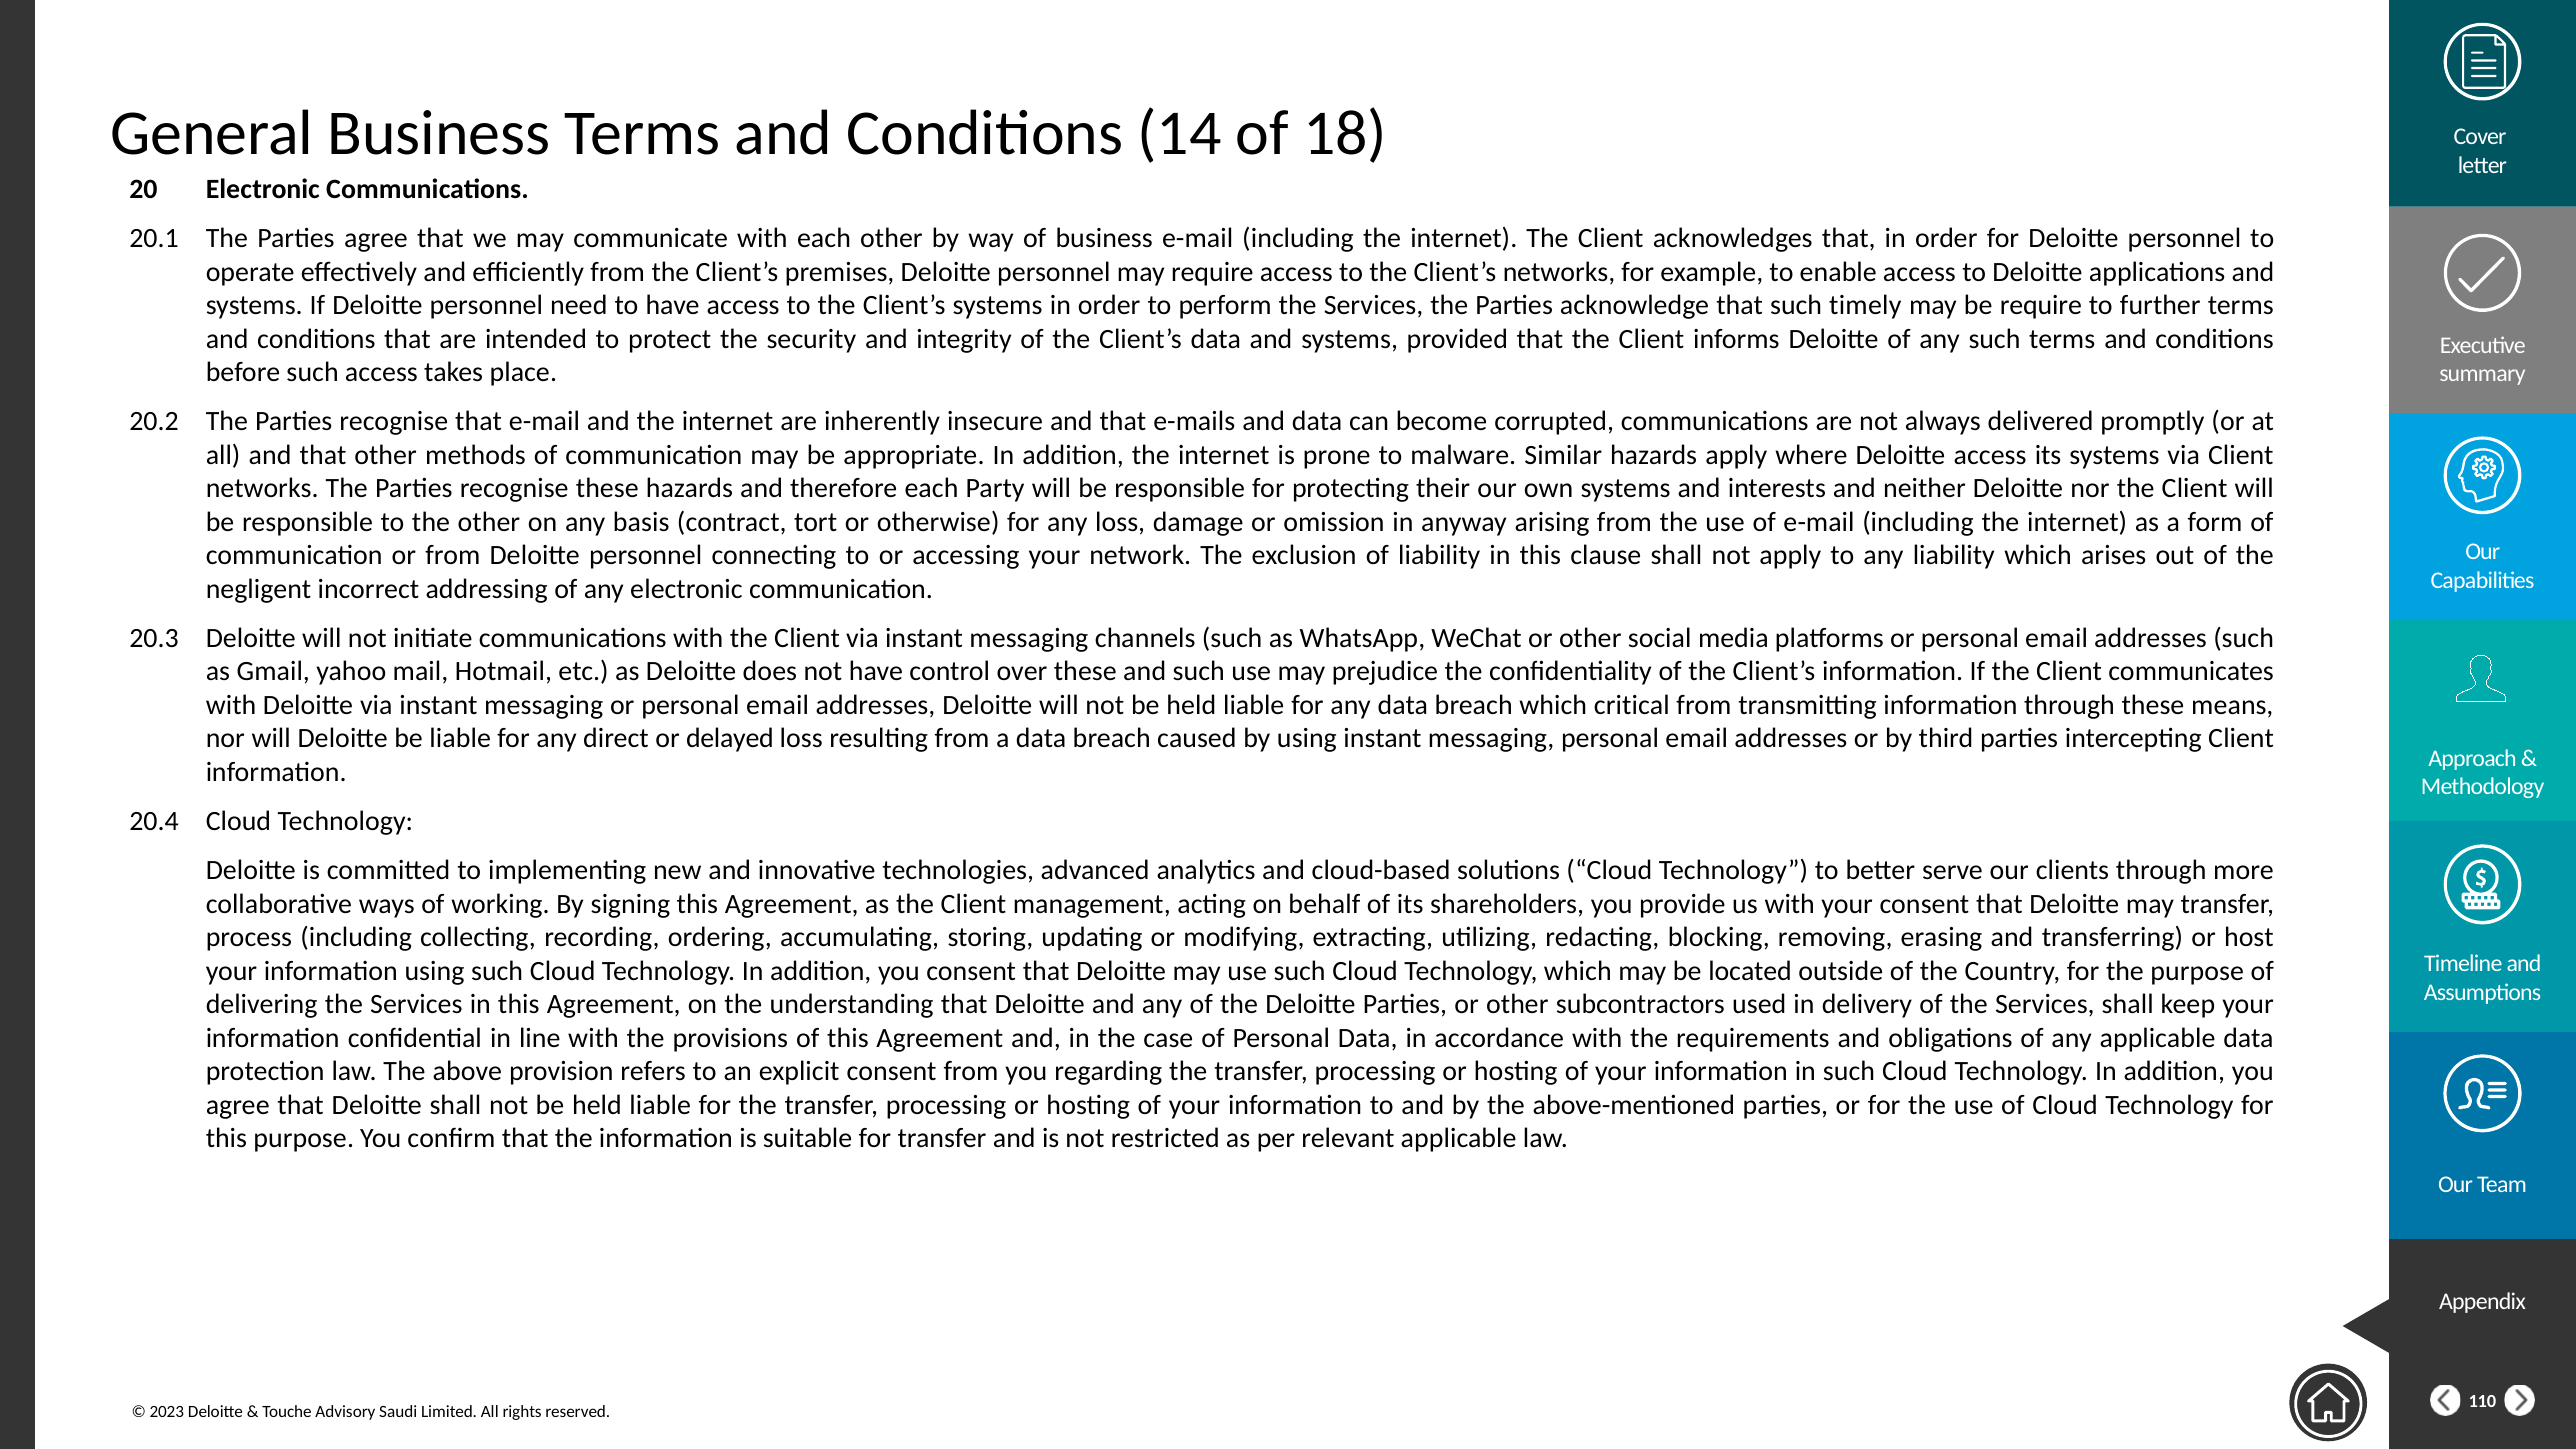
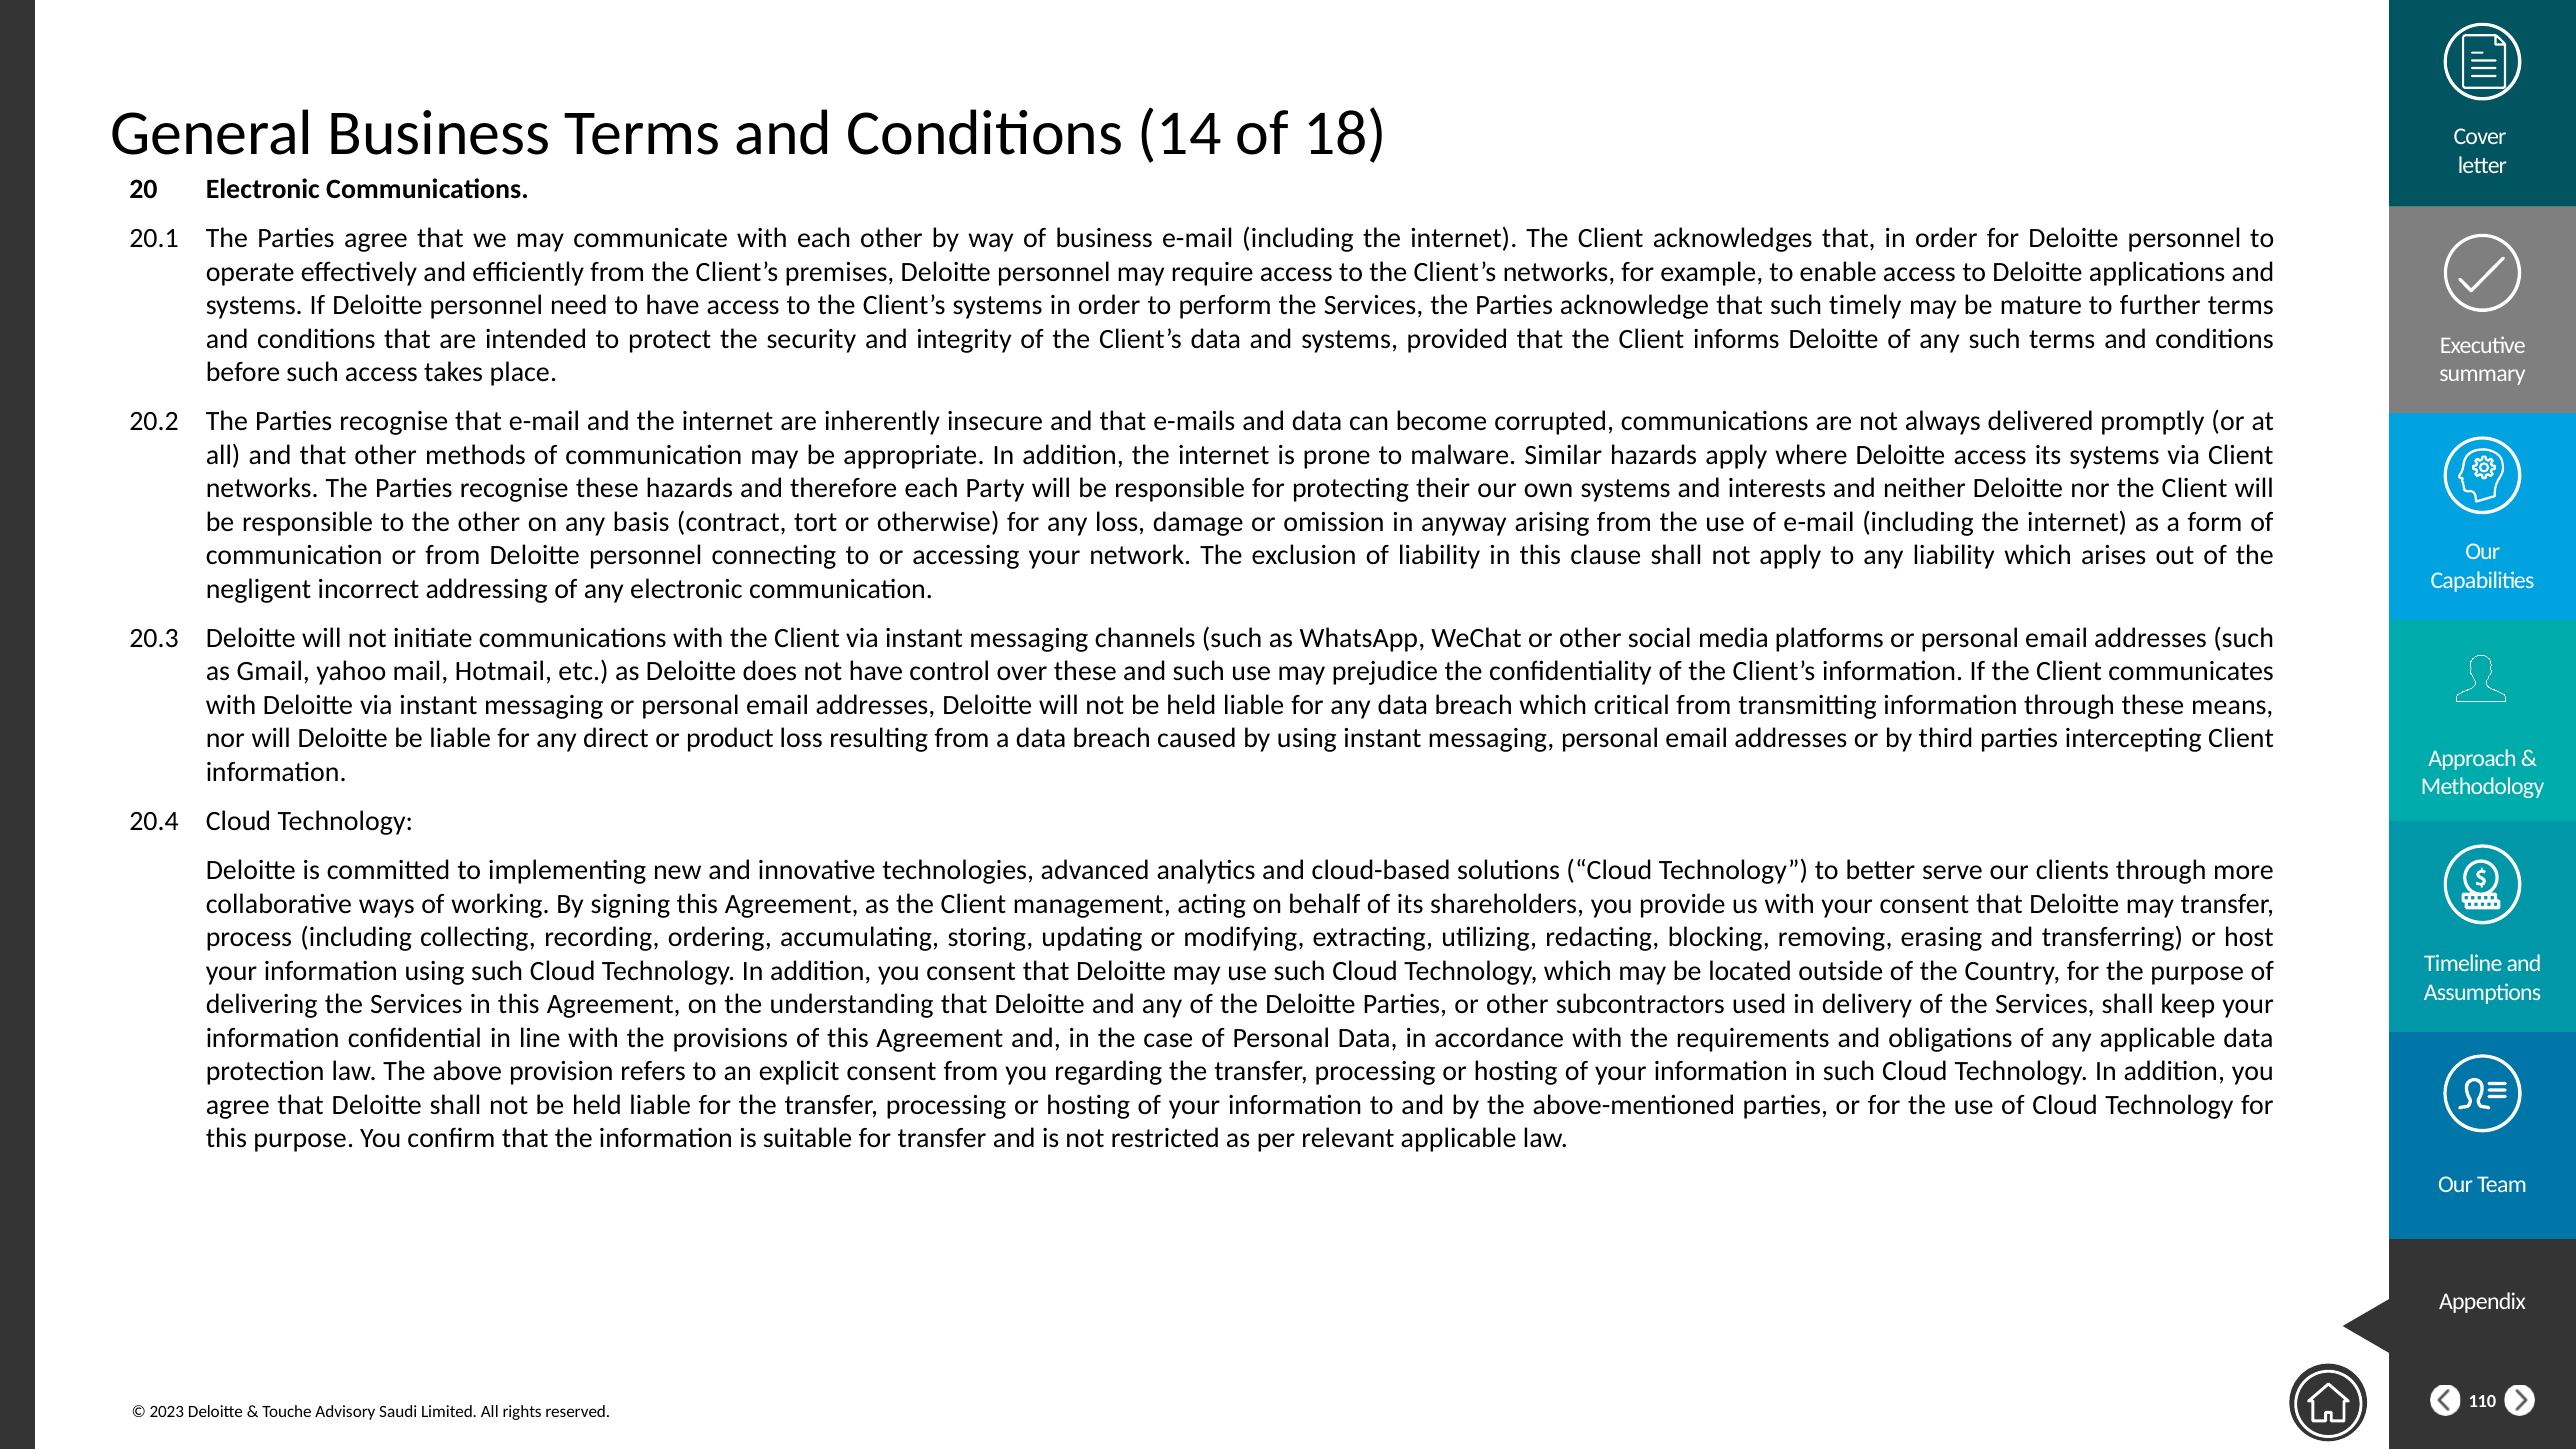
be require: require -> mature
delayed: delayed -> product
